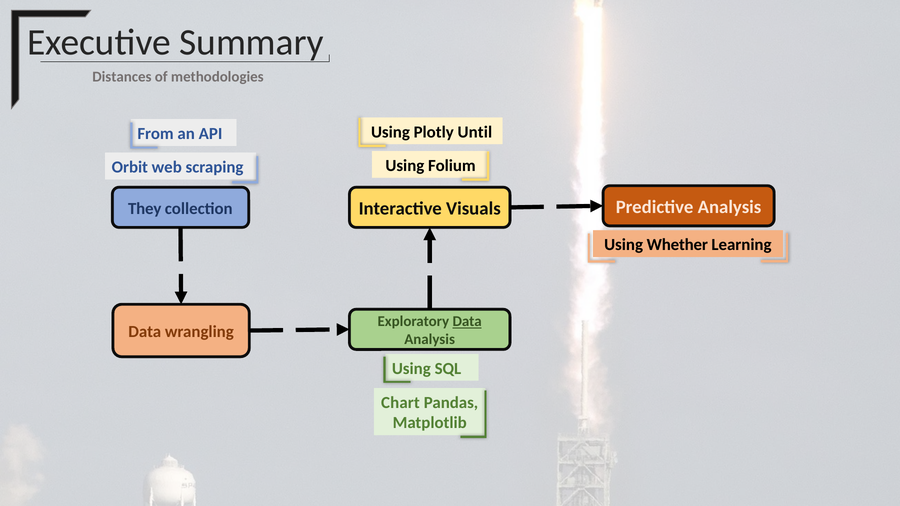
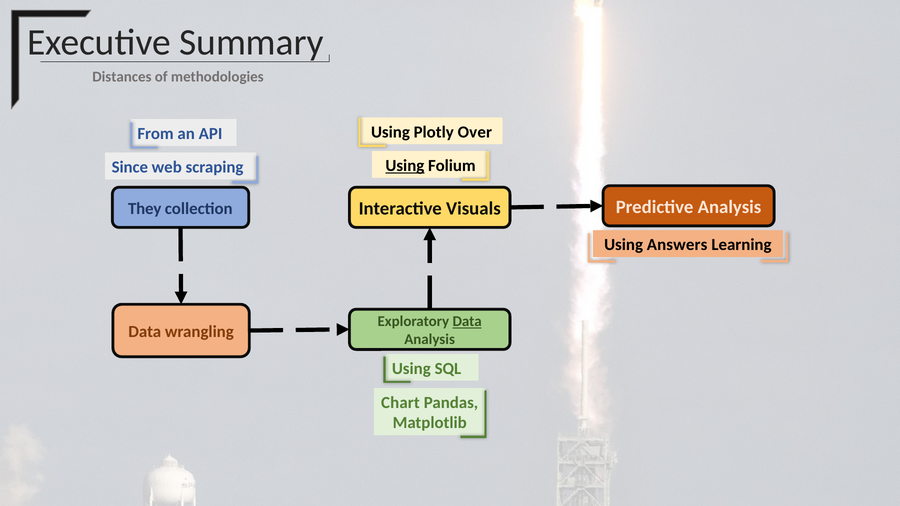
Until: Until -> Over
Using at (405, 166) underline: none -> present
Orbit: Orbit -> Since
Whether: Whether -> Answers
